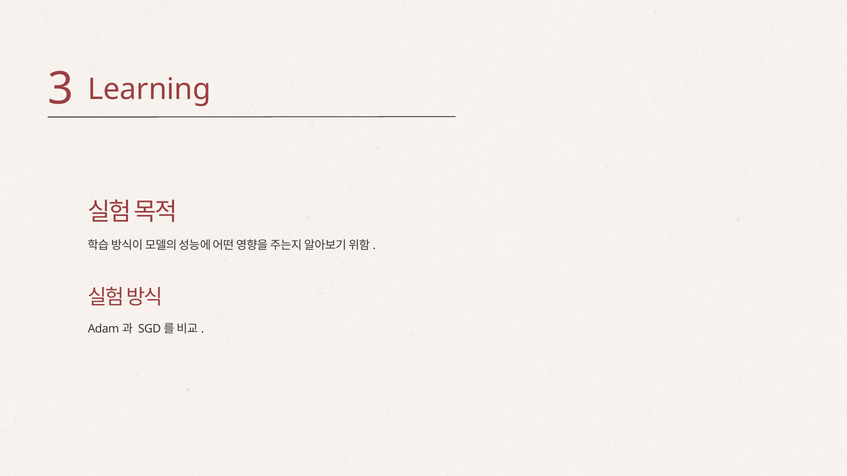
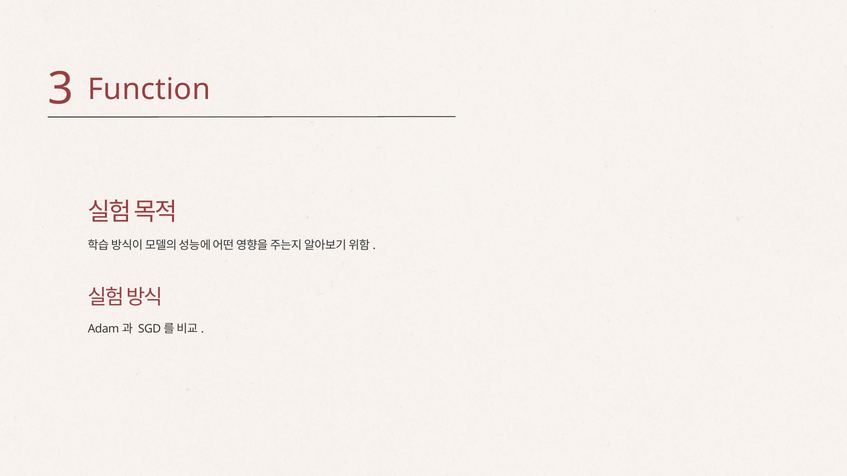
Learning: Learning -> Function
